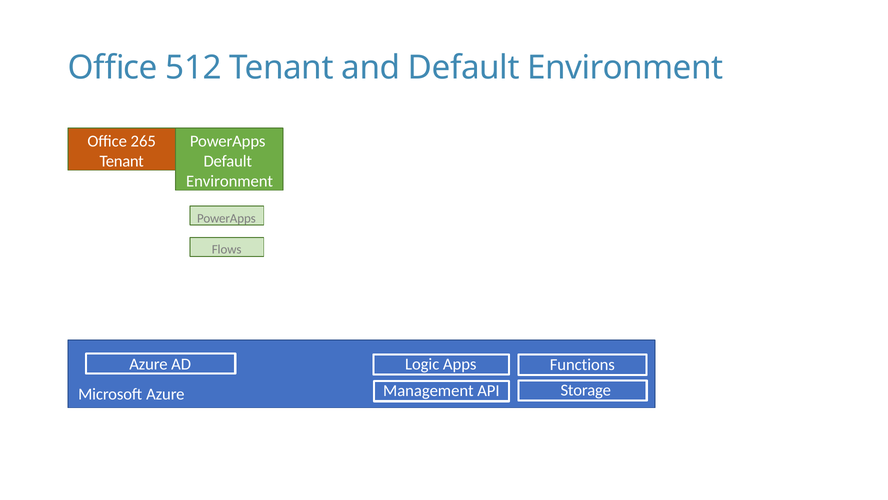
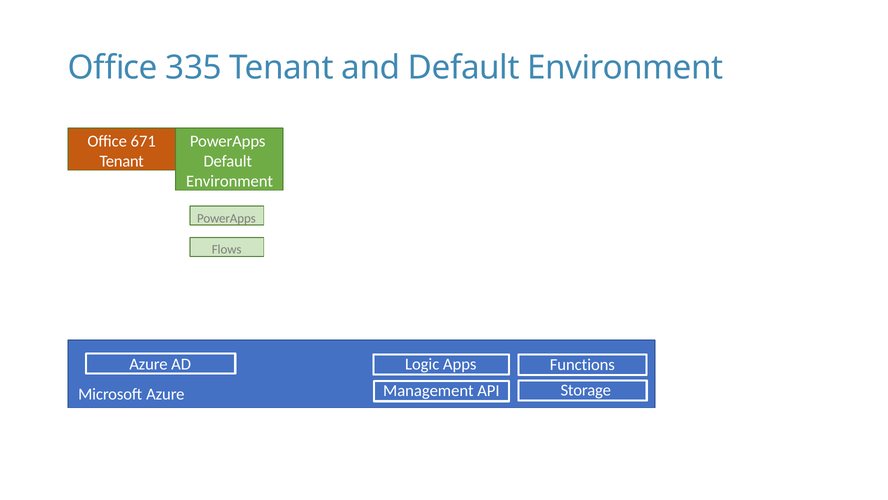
512: 512 -> 335
265: 265 -> 671
